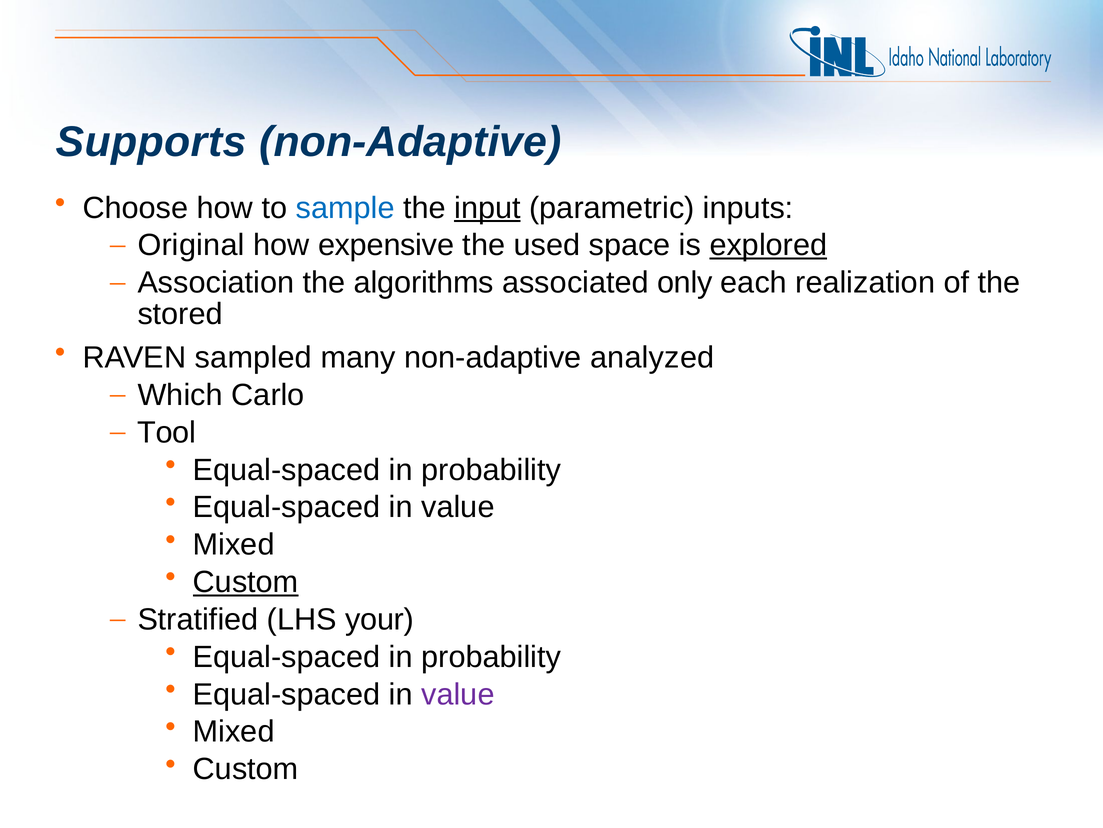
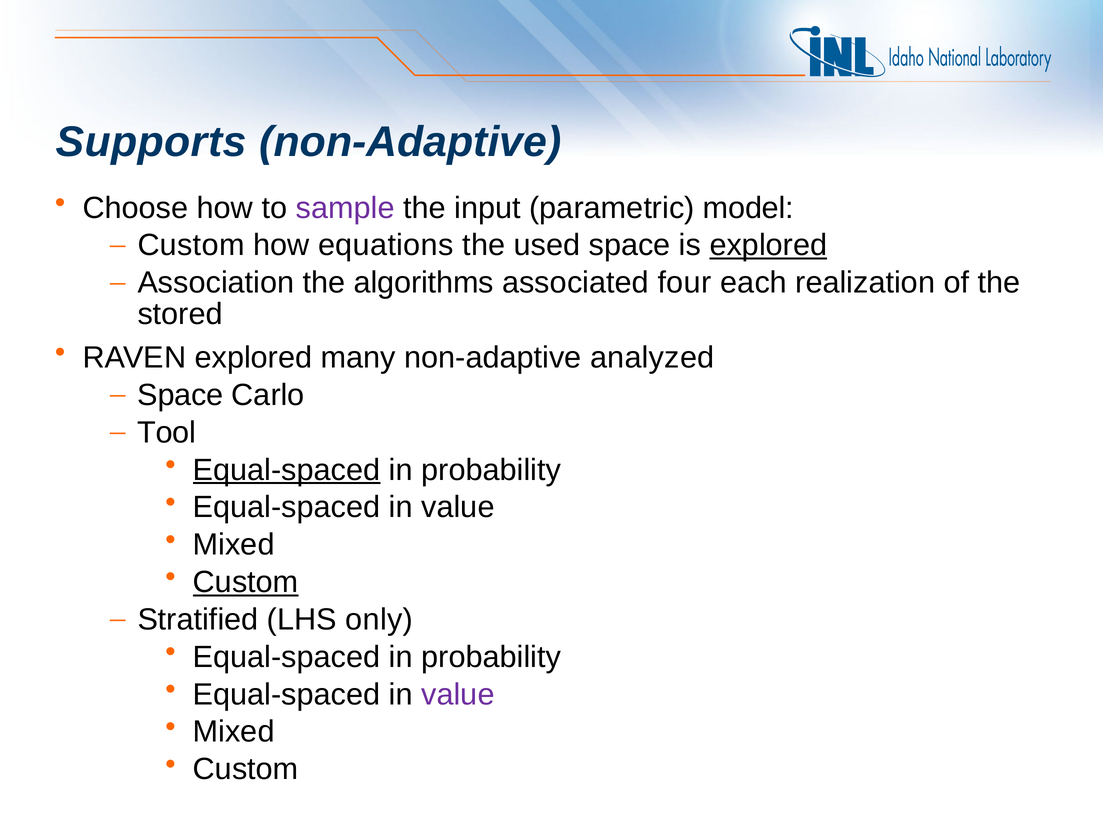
sample colour: blue -> purple
input underline: present -> none
inputs: inputs -> model
Original at (191, 245): Original -> Custom
expensive: expensive -> equations
only: only -> four
RAVEN sampled: sampled -> explored
Which at (180, 395): Which -> Space
Equal-spaced at (287, 469) underline: none -> present
your: your -> only
